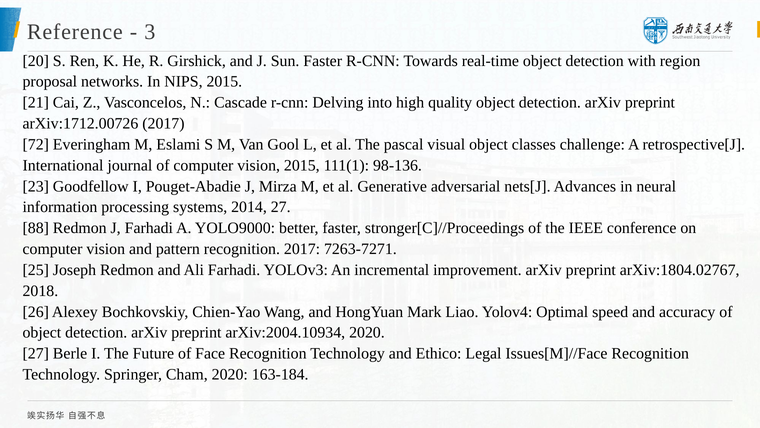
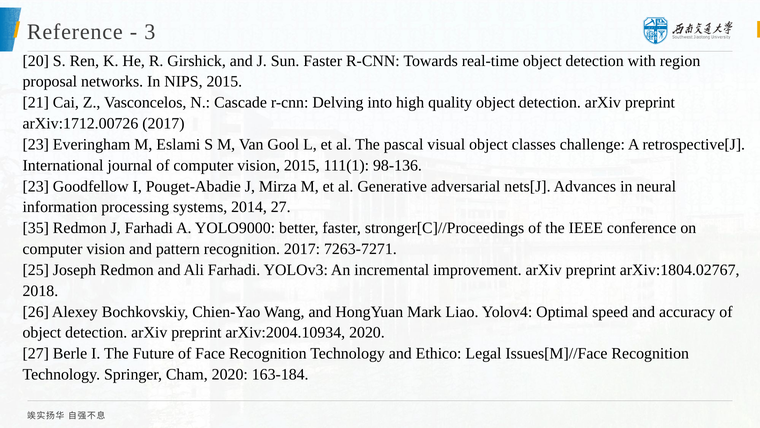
72 at (36, 144): 72 -> 23
88: 88 -> 35
